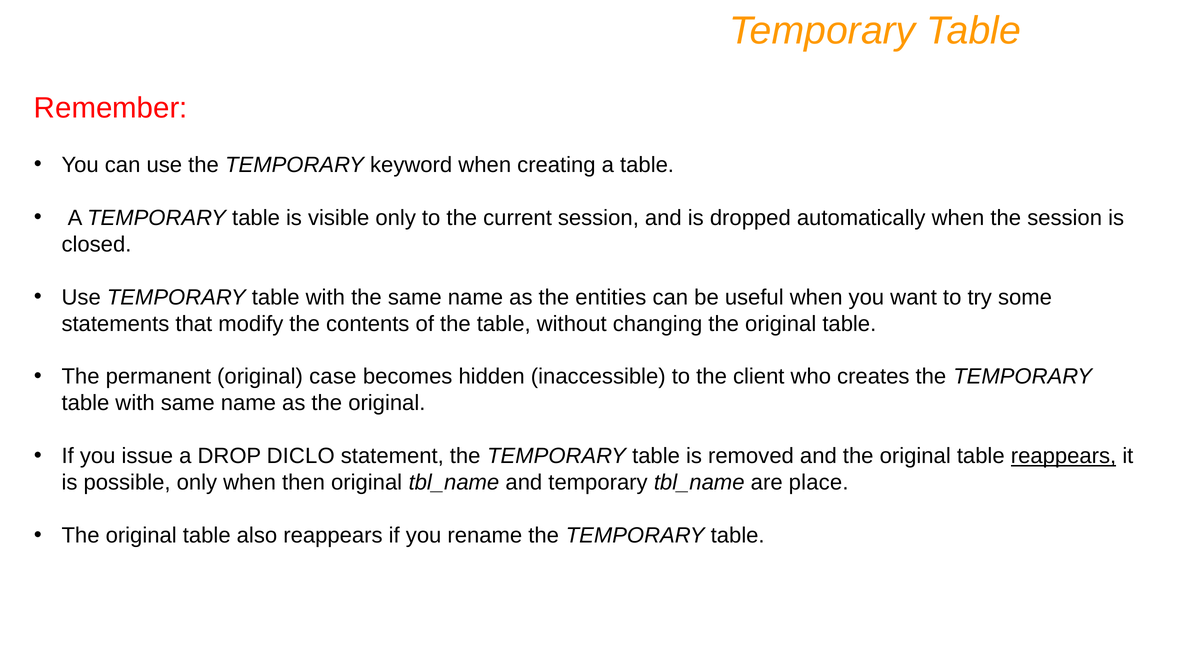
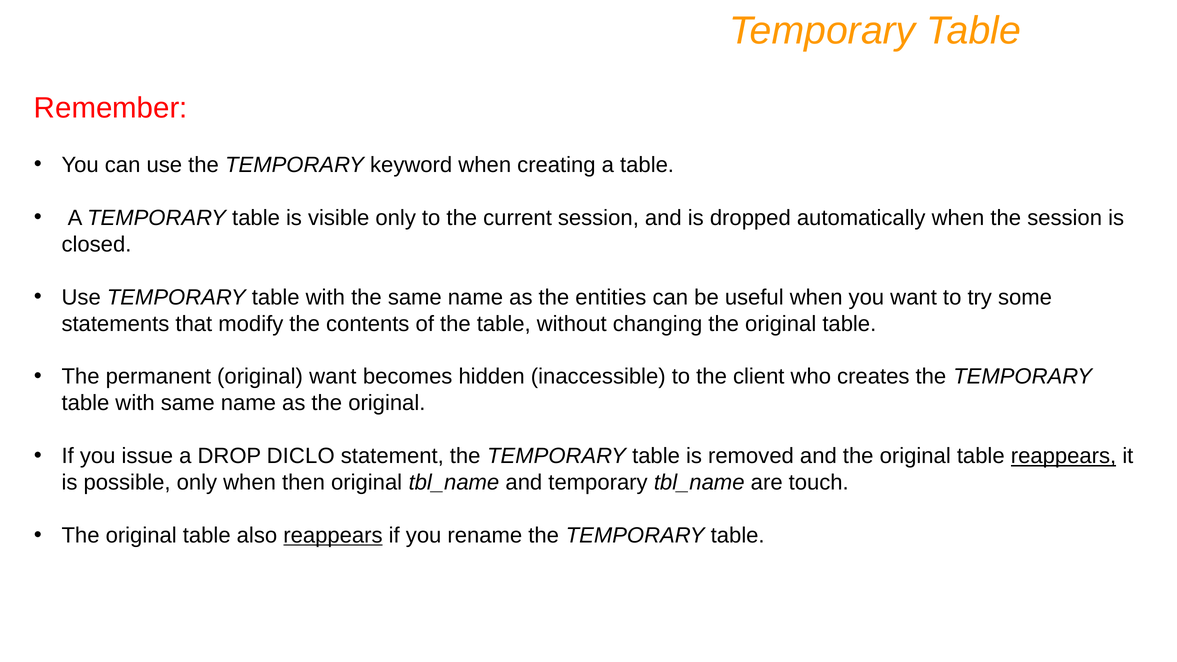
original case: case -> want
place: place -> touch
reappears at (333, 536) underline: none -> present
